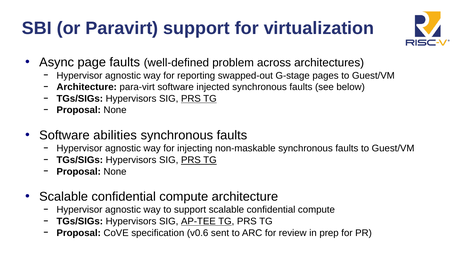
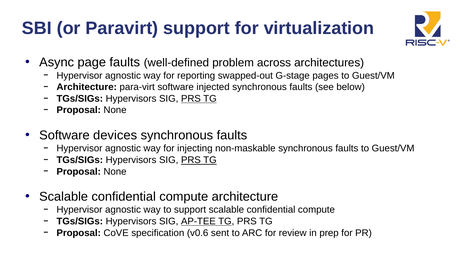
abilities: abilities -> devices
